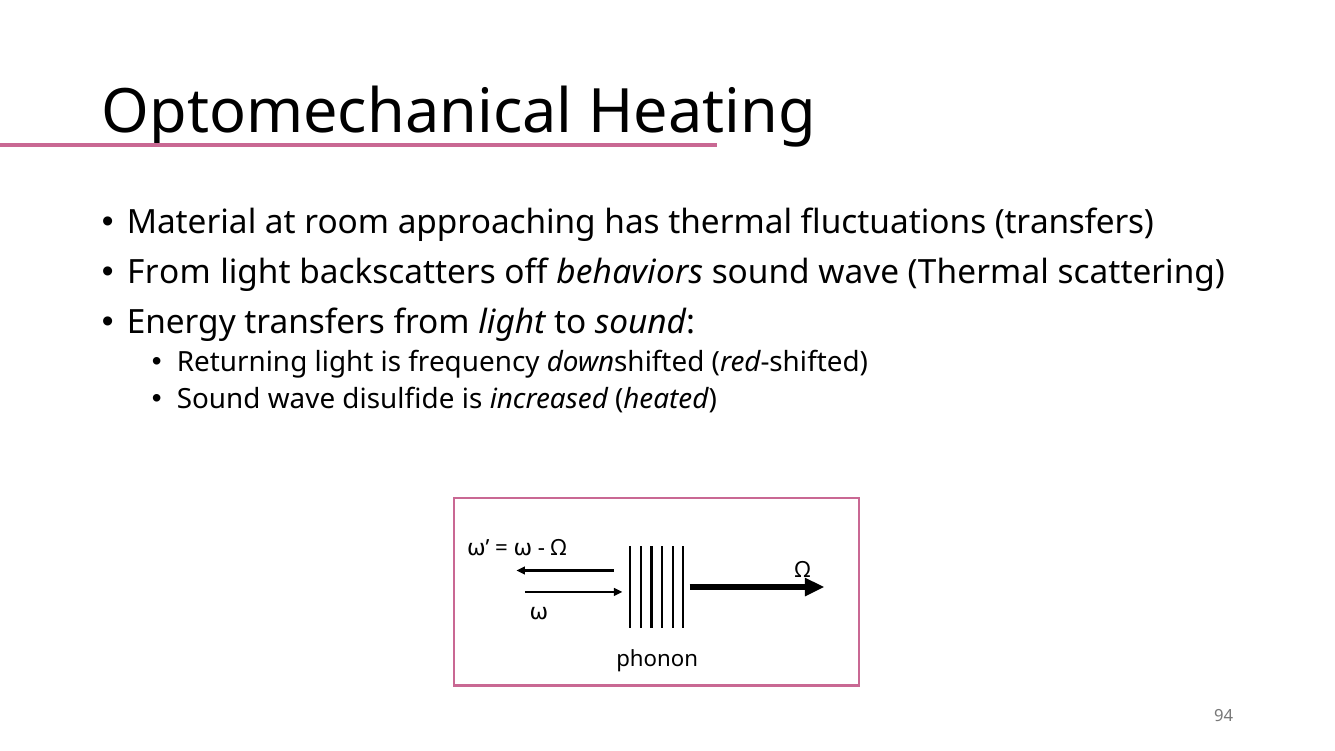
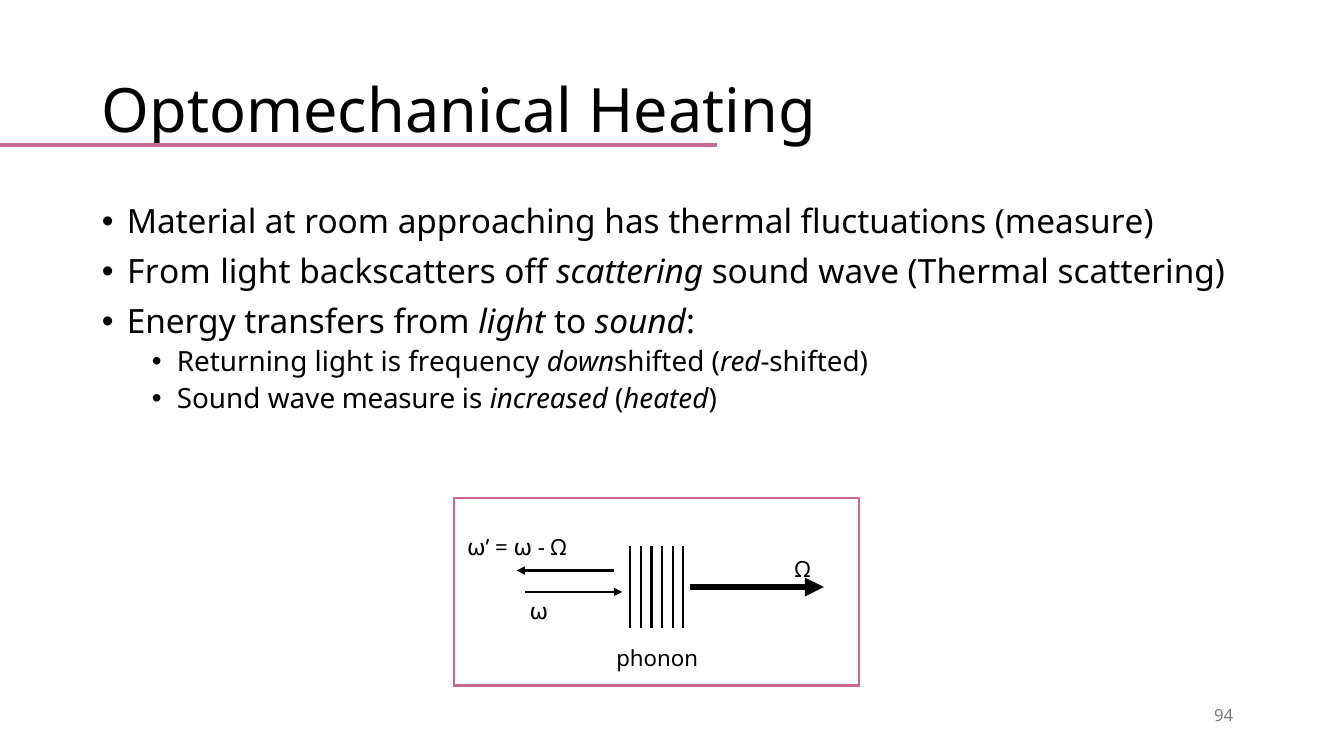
fluctuations transfers: transfers -> measure
off behaviors: behaviors -> scattering
wave disulfide: disulfide -> measure
